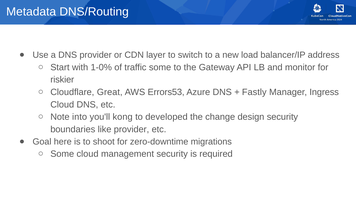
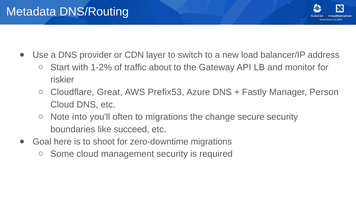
1-0%: 1-0% -> 1-2%
traffic some: some -> about
Errors53: Errors53 -> Prefix53
Ingress: Ingress -> Person
kong: kong -> often
to developed: developed -> migrations
design: design -> secure
like provider: provider -> succeed
